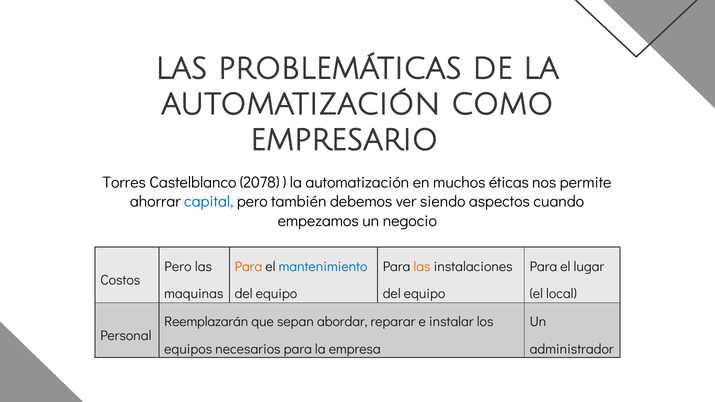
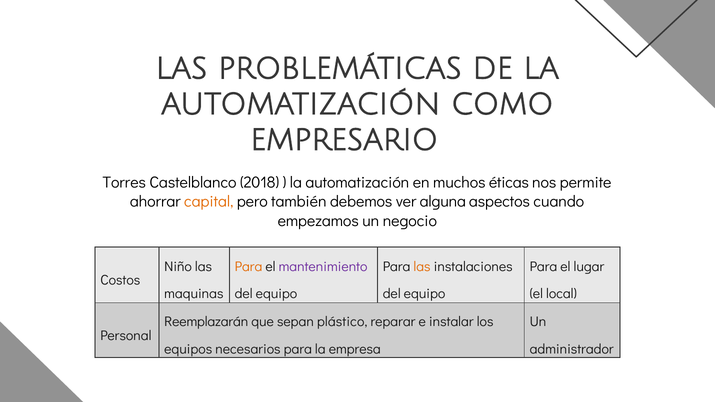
2078: 2078 -> 2018
capital colour: blue -> orange
siendo: siendo -> alguna
Pero at (178, 267): Pero -> Niño
mantenimiento colour: blue -> purple
abordar: abordar -> plástico
